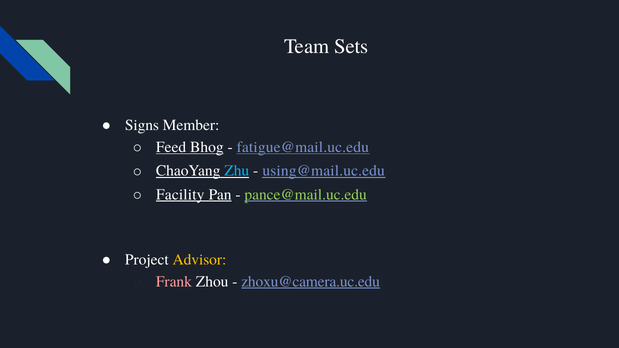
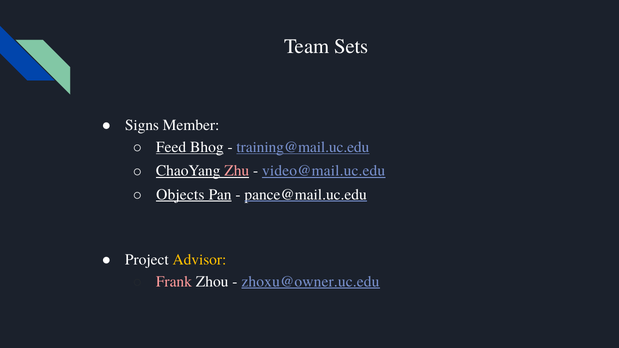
fatigue@mail.uc.edu: fatigue@mail.uc.edu -> training@mail.uc.edu
Zhu colour: light blue -> pink
using@mail.uc.edu: using@mail.uc.edu -> video@mail.uc.edu
Facility: Facility -> Objects
pance@mail.uc.edu colour: light green -> white
zhoxu@camera.uc.edu: zhoxu@camera.uc.edu -> zhoxu@owner.uc.edu
